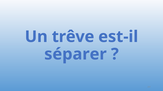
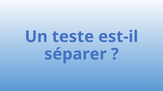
trêve: trêve -> teste
